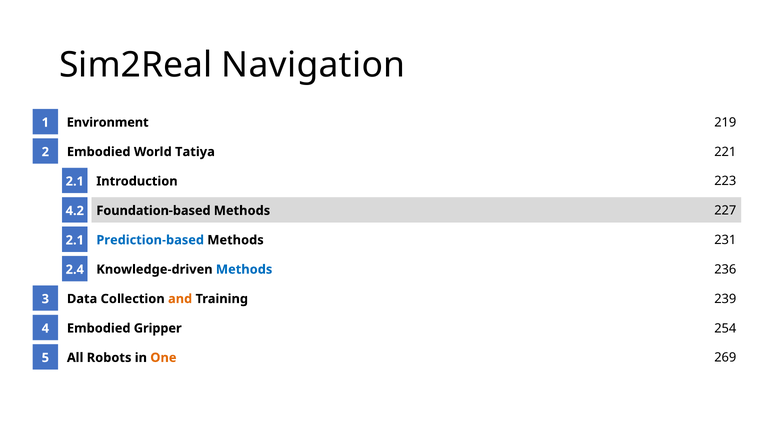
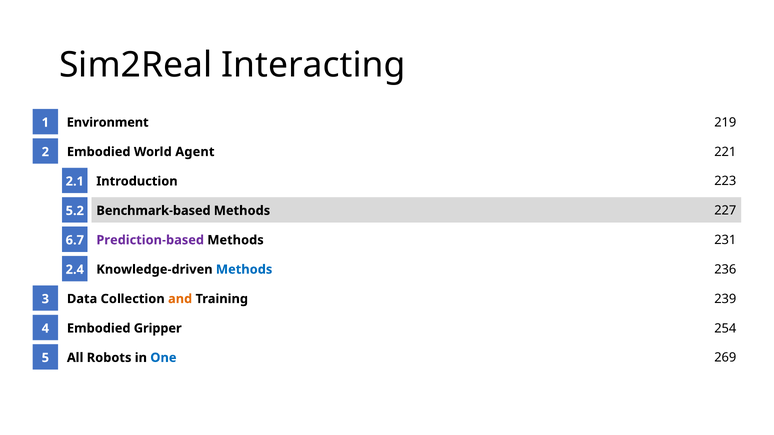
Navigation: Navigation -> Interacting
Tatiya: Tatiya -> Agent
Foundation-based: Foundation-based -> Benchmark-based
4.2: 4.2 -> 5.2
Prediction-based colour: blue -> purple
2.1 at (75, 240): 2.1 -> 6.7
One colour: orange -> blue
